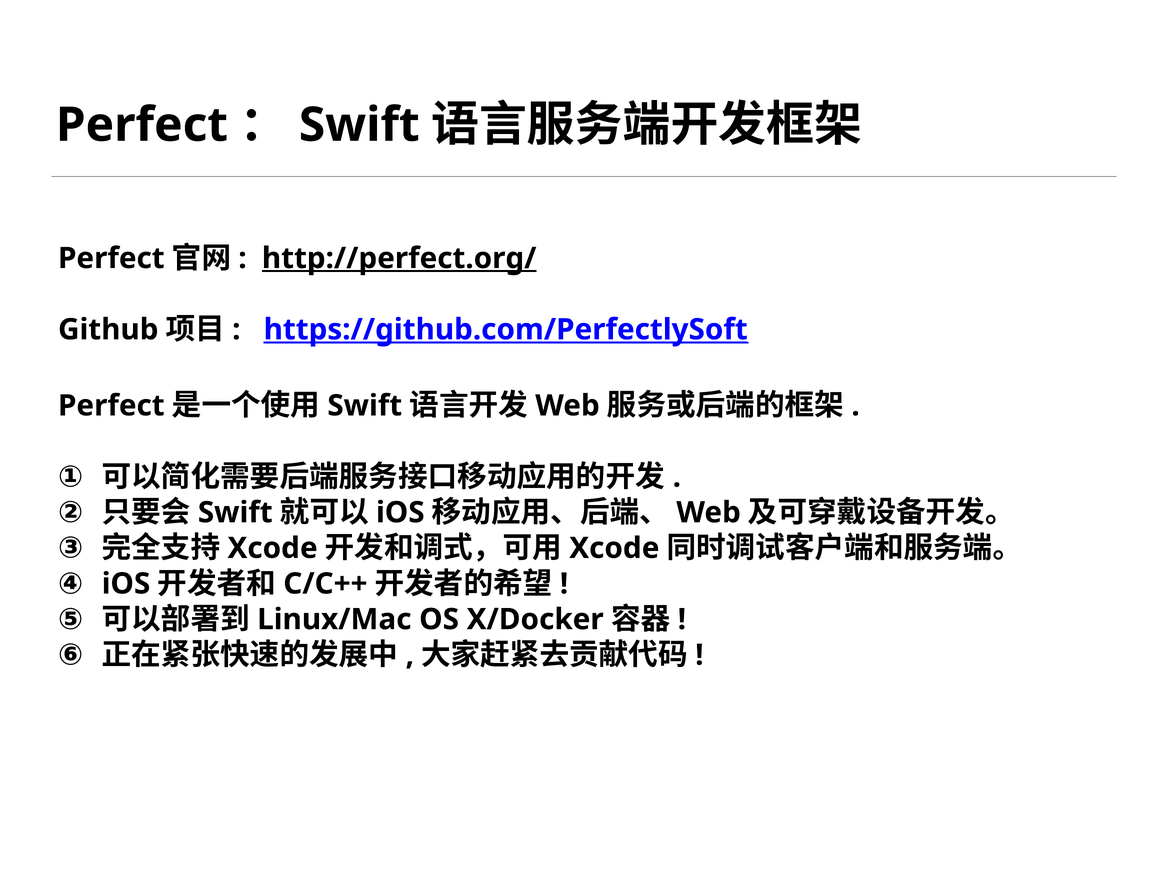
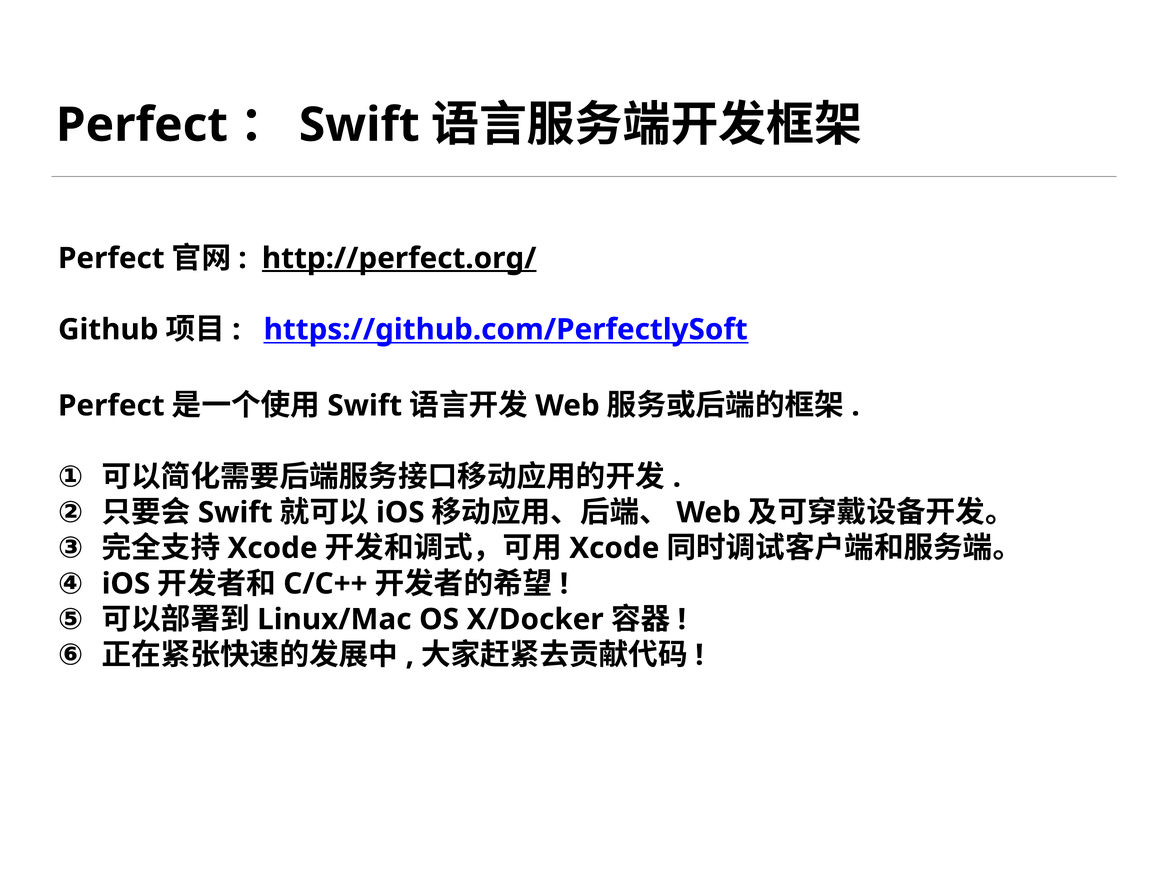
https://github.com/PerfectlySoft underline: present -> none
